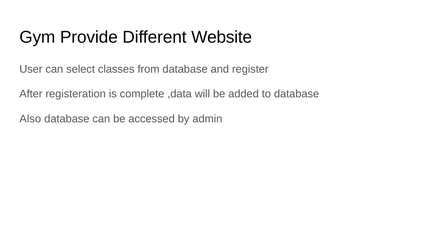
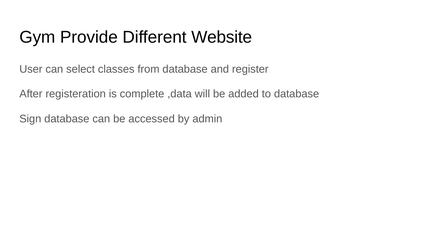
Also: Also -> Sign
